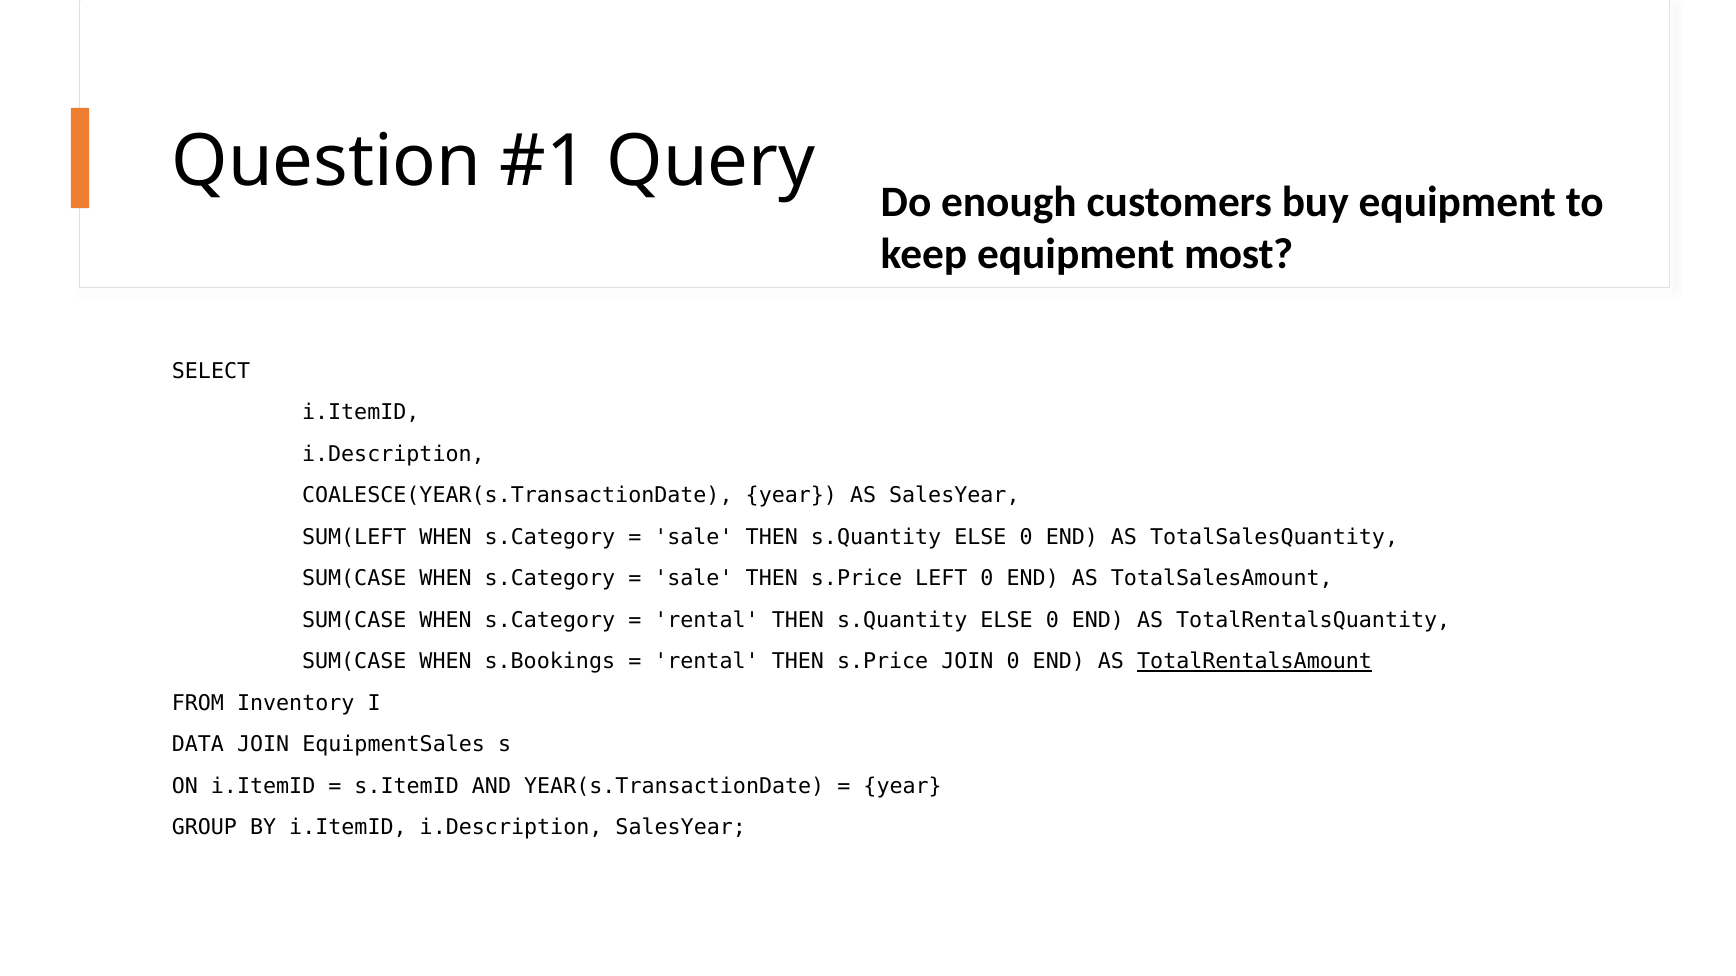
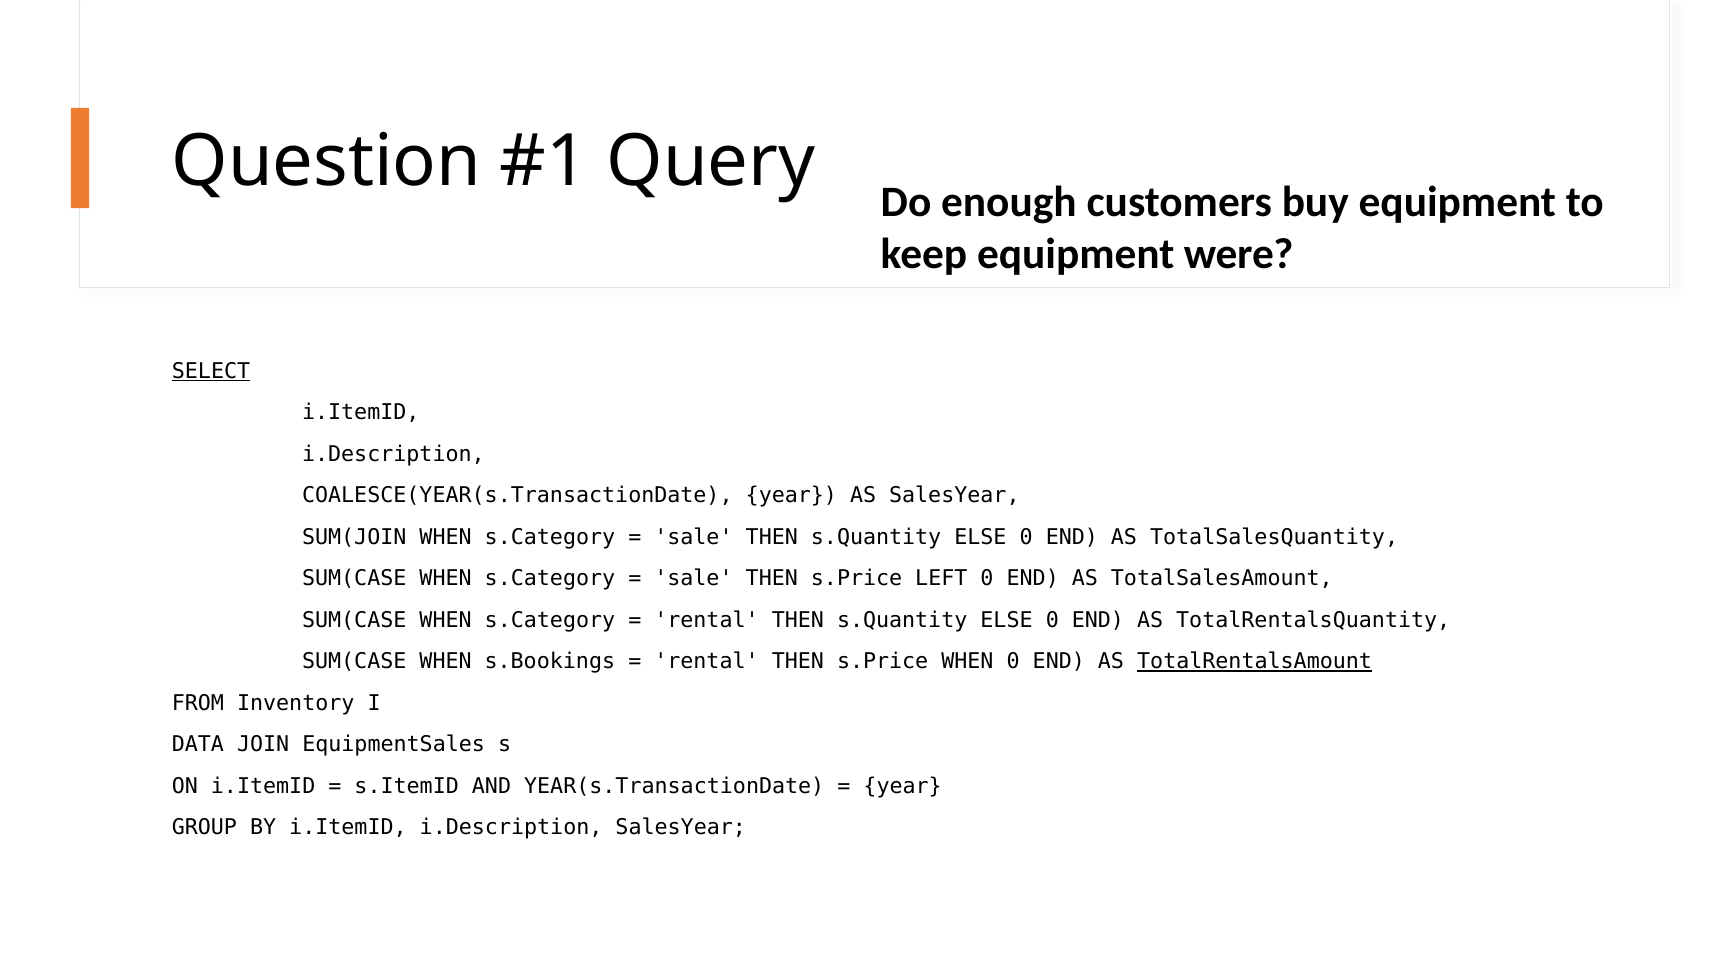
most: most -> were
SELECT underline: none -> present
SUM(LEFT: SUM(LEFT -> SUM(JOIN
s.Price JOIN: JOIN -> WHEN
